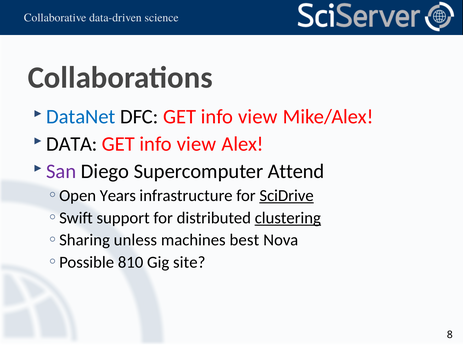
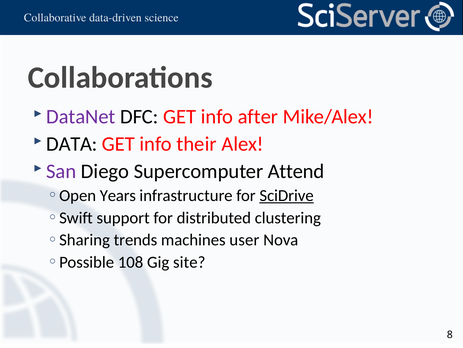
DataNet colour: blue -> purple
DFC GET info view: view -> after
view at (196, 144): view -> their
clustering underline: present -> none
unless: unless -> trends
best: best -> user
810: 810 -> 108
